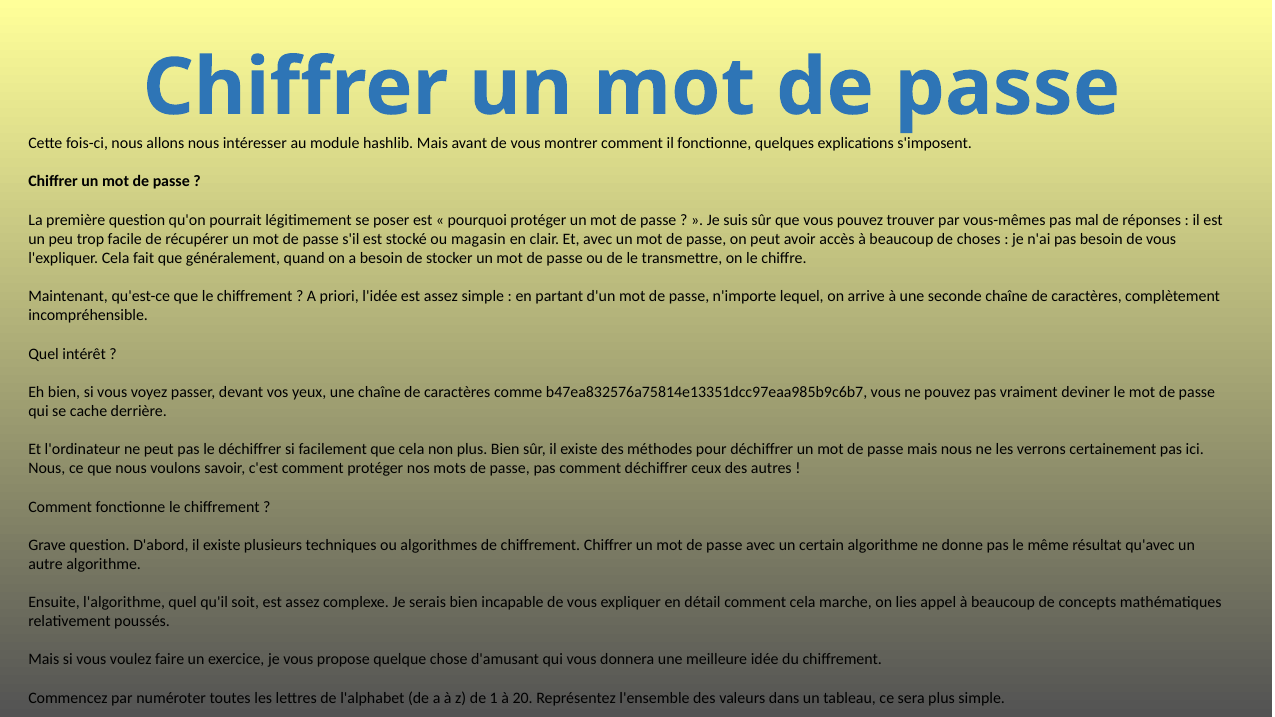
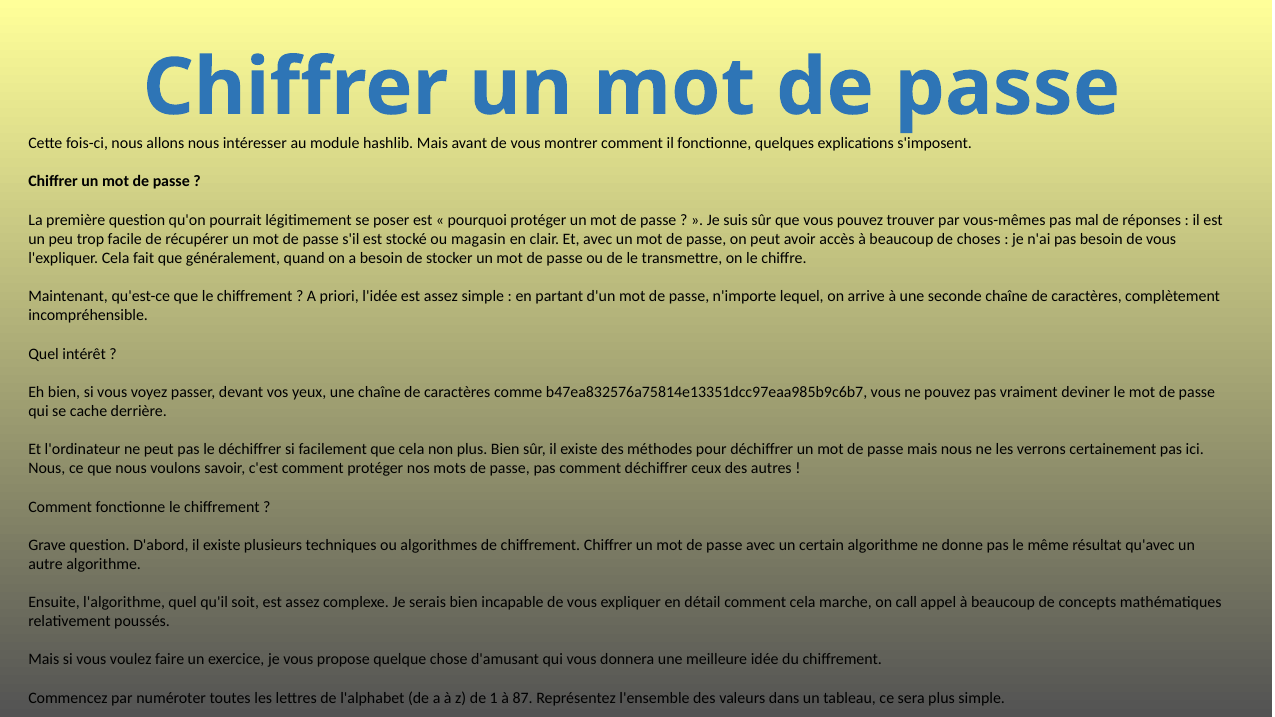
lies: lies -> call
20: 20 -> 87
